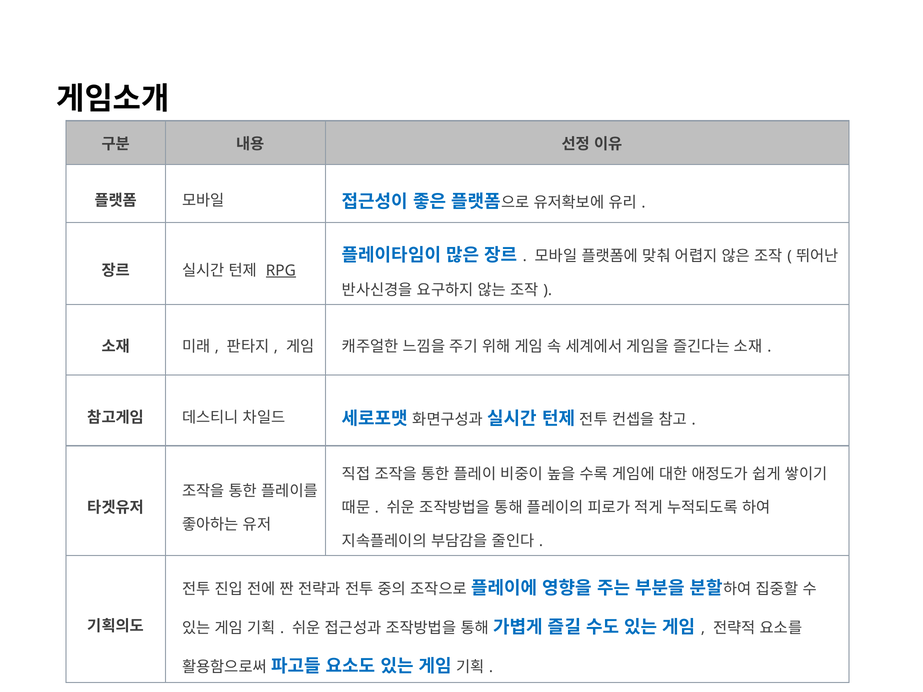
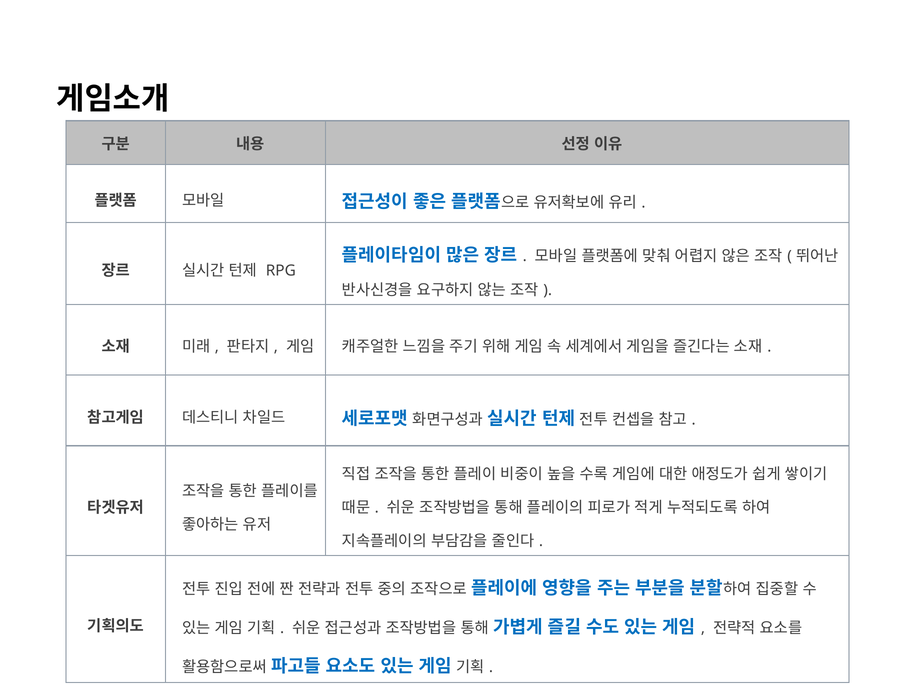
RPG underline: present -> none
